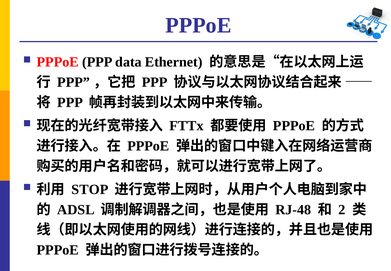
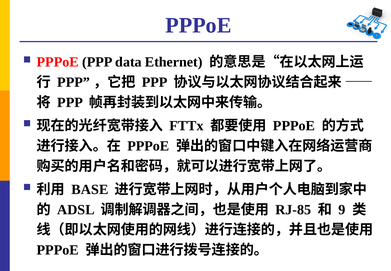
STOP: STOP -> BASE
RJ-48: RJ-48 -> RJ-85
2: 2 -> 9
